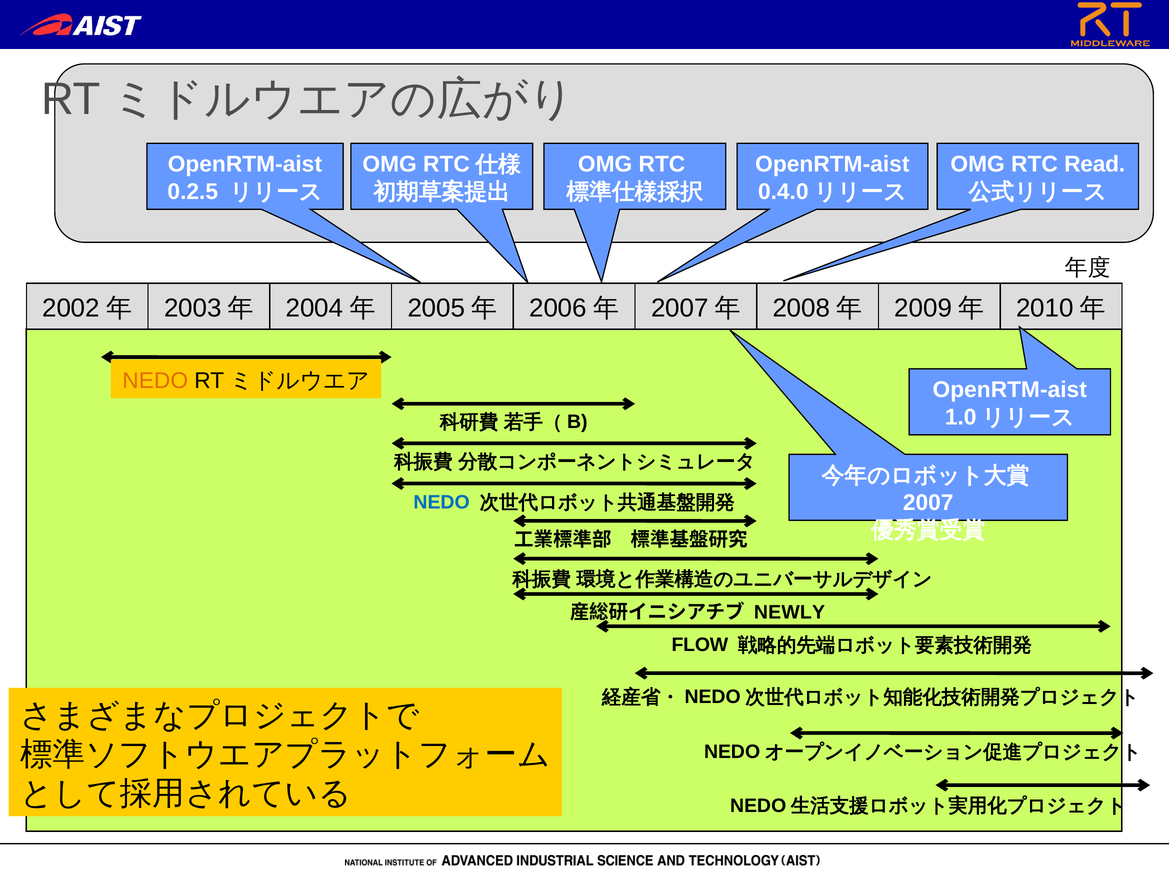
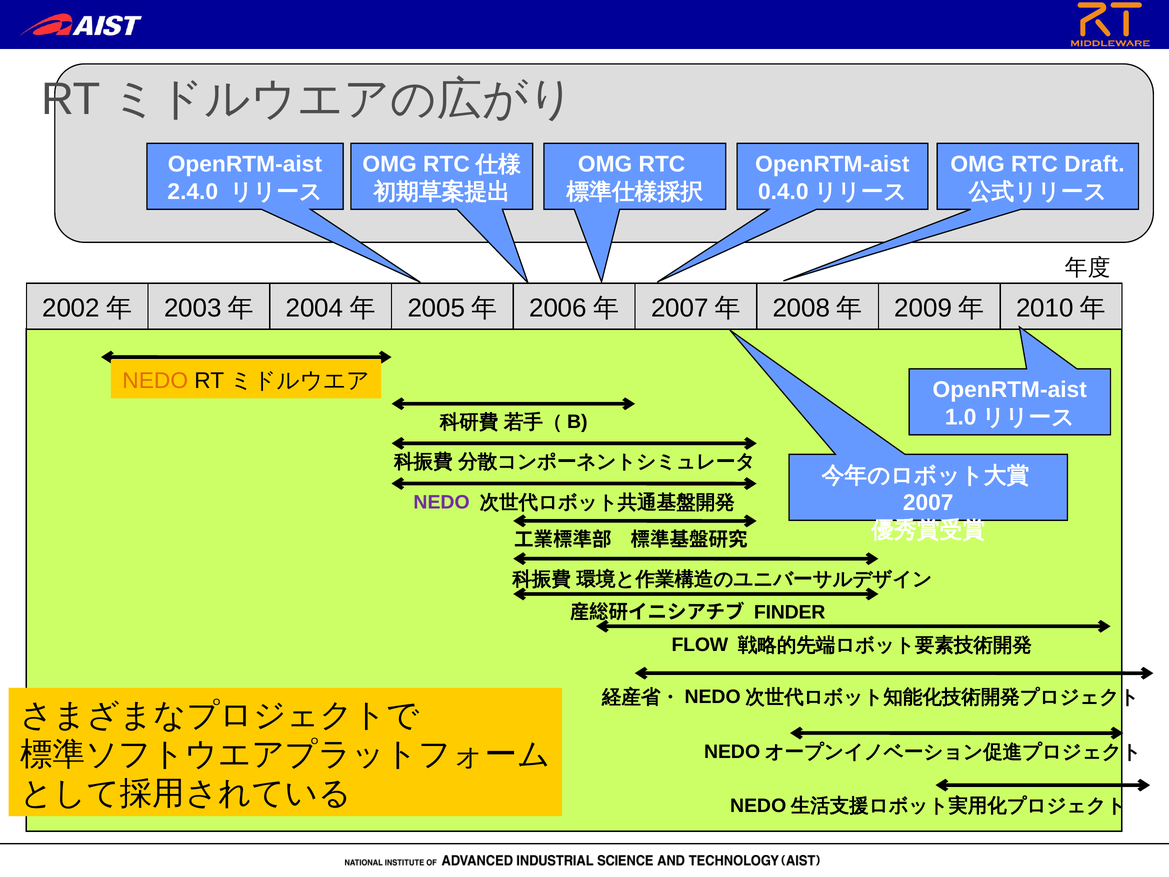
Read: Read -> Draft
0.2.5: 0.2.5 -> 2.4.0
NEDO at (442, 502) colour: blue -> purple
NEWLY: NEWLY -> FINDER
